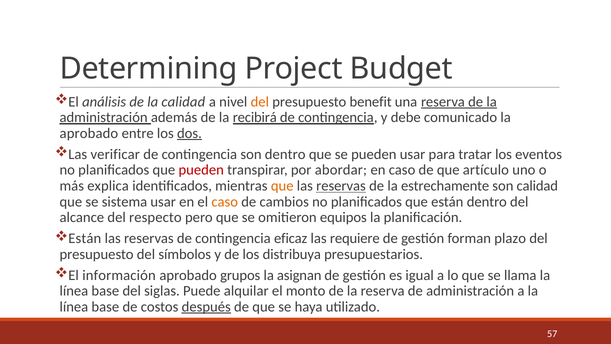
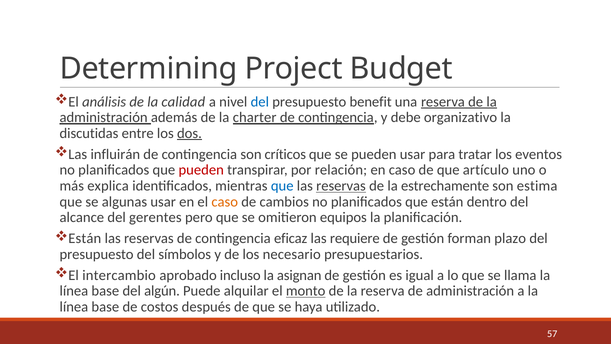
del at (260, 102) colour: orange -> blue
recibirá: recibirá -> charter
comunicado: comunicado -> organizativo
aprobado at (89, 133): aprobado -> discutidas
verificar: verificar -> influirán
son dentro: dentro -> críticos
abordar: abordar -> relación
que at (282, 186) colour: orange -> blue
son calidad: calidad -> estima
sistema: sistema -> algunas
respecto: respecto -> gerentes
distribuya: distribuya -> necesario
información: información -> intercambio
grupos: grupos -> incluso
siglas: siglas -> algún
monto underline: none -> present
después underline: present -> none
